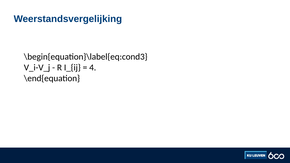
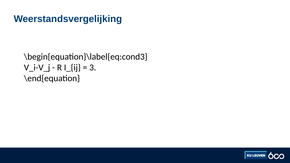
4: 4 -> 3
